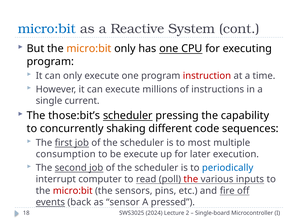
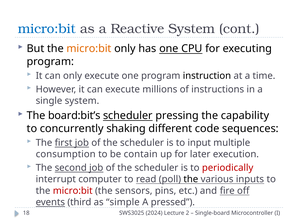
instruction colour: red -> black
single current: current -> system
those:bit’s: those:bit’s -> board:bit’s
most: most -> input
be execute: execute -> contain
periodically colour: blue -> red
the at (191, 179) colour: red -> black
back: back -> third
sensor: sensor -> simple
